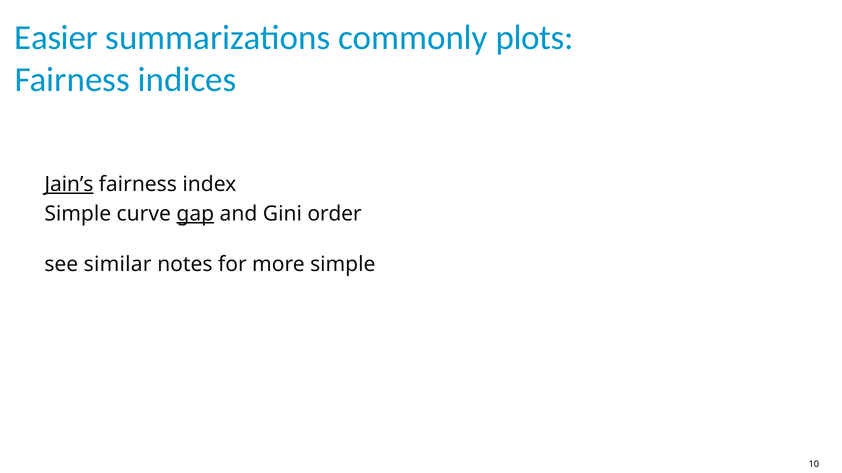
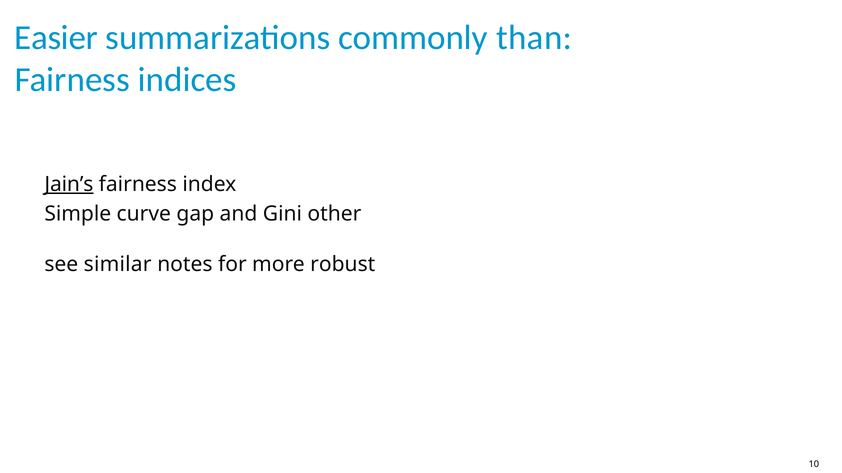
plots: plots -> than
gap underline: present -> none
order: order -> other
more simple: simple -> robust
